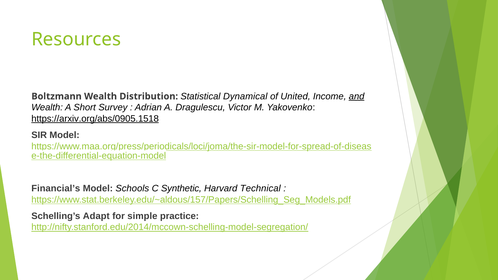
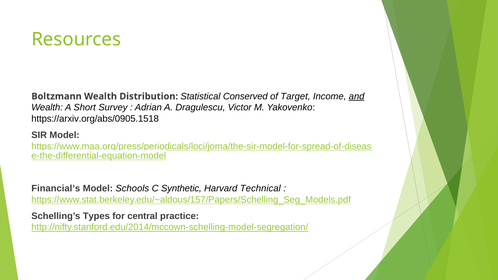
Dynamical: Dynamical -> Conserved
United: United -> Target
https://arxiv.org/abs/0905.1518 underline: present -> none
Adapt: Adapt -> Types
simple: simple -> central
